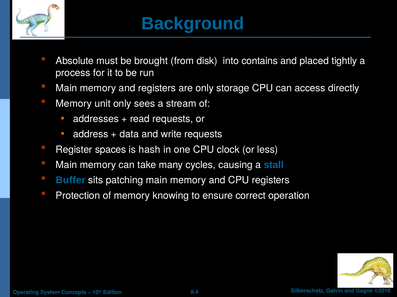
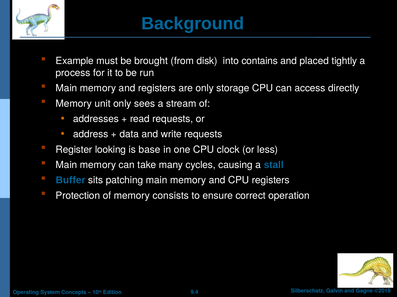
Absolute: Absolute -> Example
spaces: spaces -> looking
hash: hash -> base
knowing: knowing -> consists
